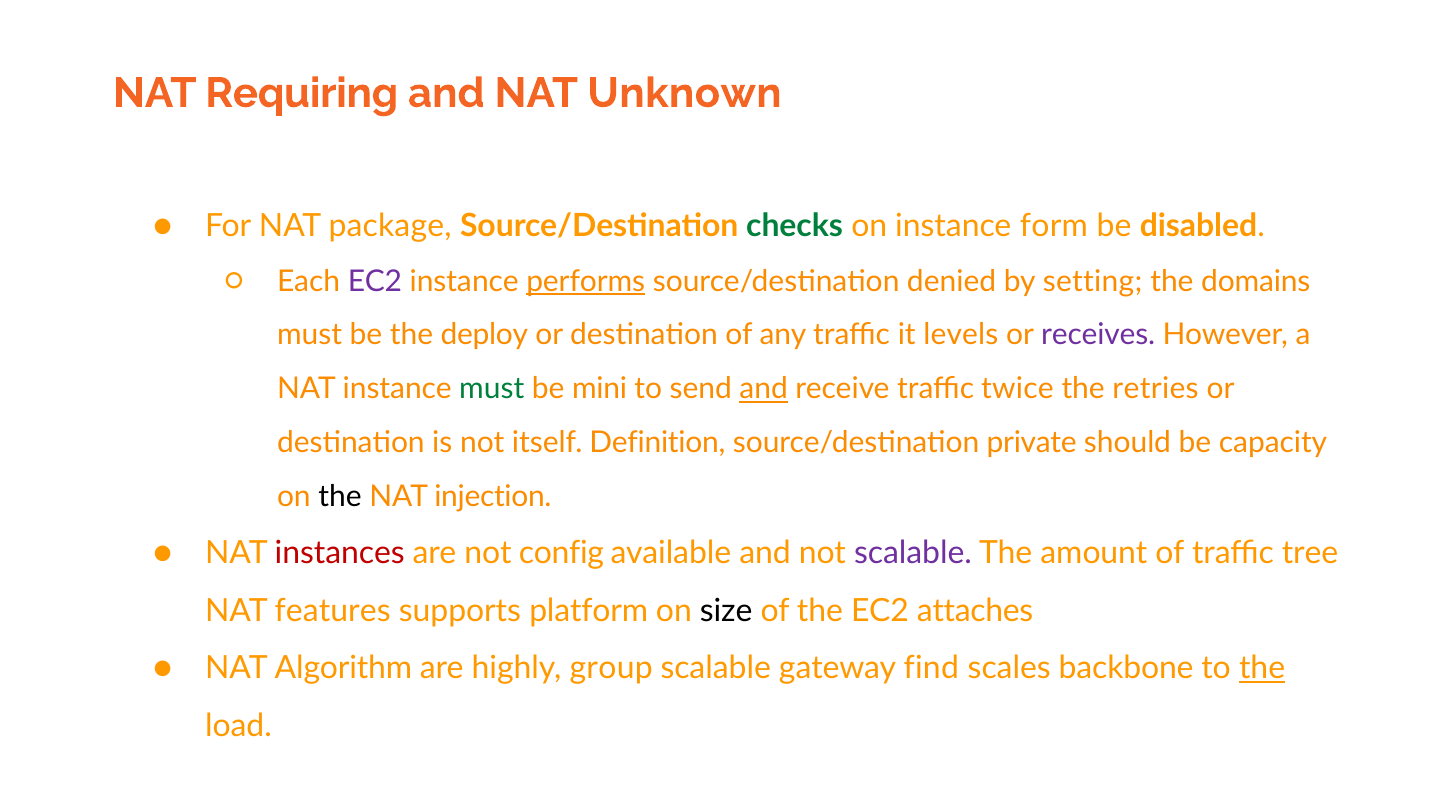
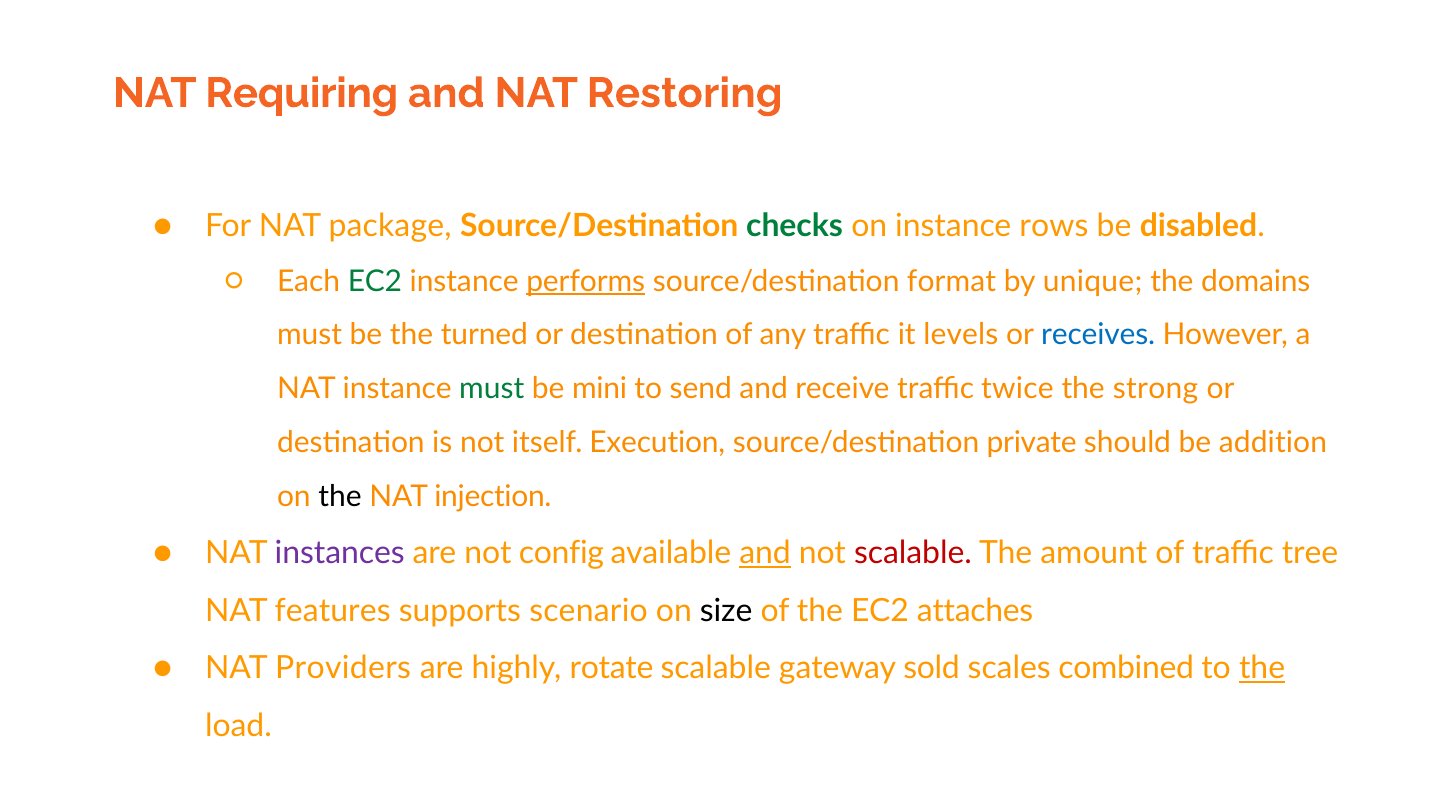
Unknown: Unknown -> Restoring
form: form -> rows
EC2 at (375, 281) colour: purple -> green
denied: denied -> format
setting: setting -> unique
deploy: deploy -> turned
receives colour: purple -> blue
and at (764, 389) underline: present -> none
retries: retries -> strong
Definition: Definition -> Execution
capacity: capacity -> addition
instances colour: red -> purple
and at (765, 554) underline: none -> present
scalable at (913, 554) colour: purple -> red
platform: platform -> scenario
Algorithm: Algorithm -> Providers
group: group -> rotate
find: find -> sold
backbone: backbone -> combined
